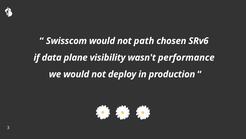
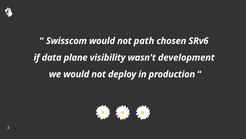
performance: performance -> development
